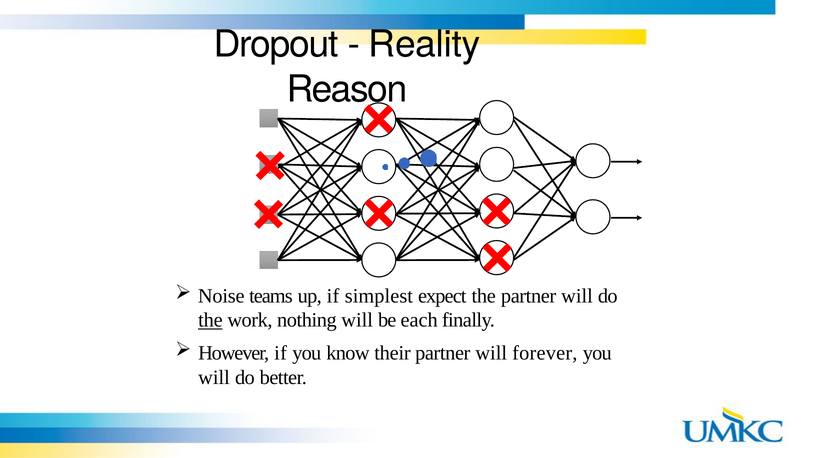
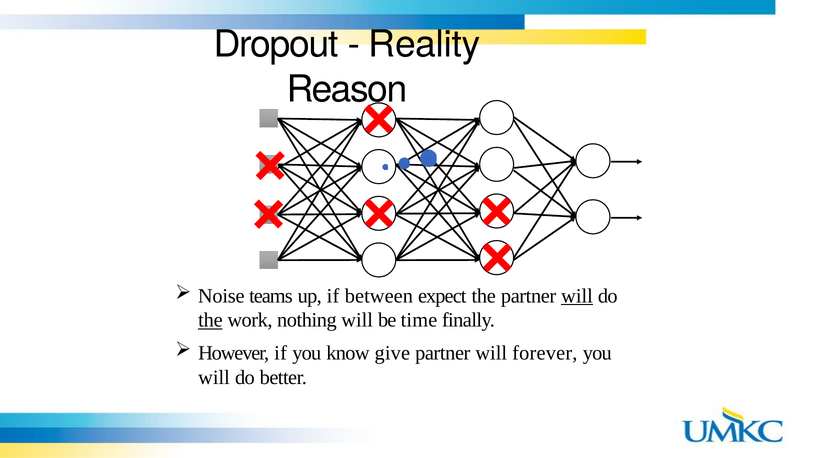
simplest: simplest -> between
will at (577, 296) underline: none -> present
each: each -> time
their: their -> give
